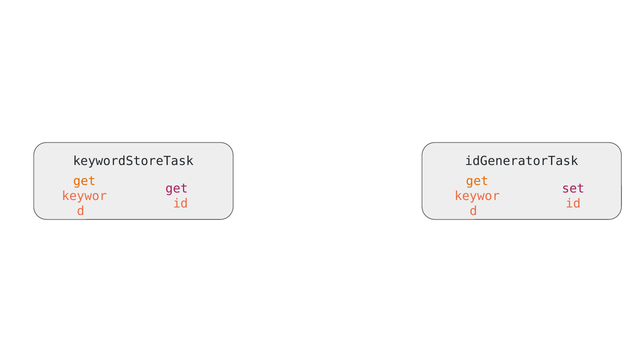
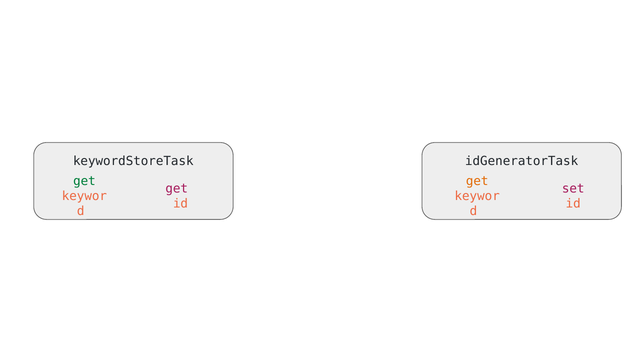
get at (84, 181) colour: orange -> green
